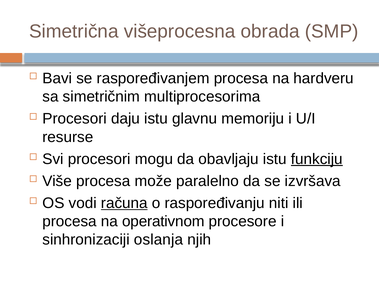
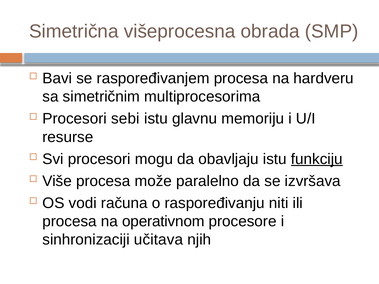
daju: daju -> sebi
računa underline: present -> none
oslanja: oslanja -> učitava
